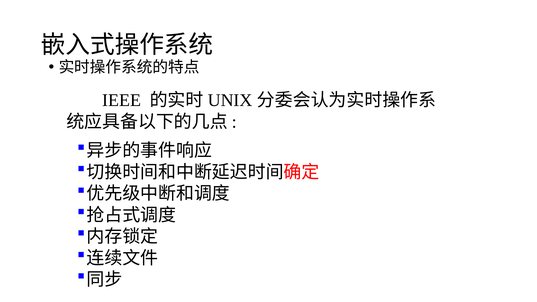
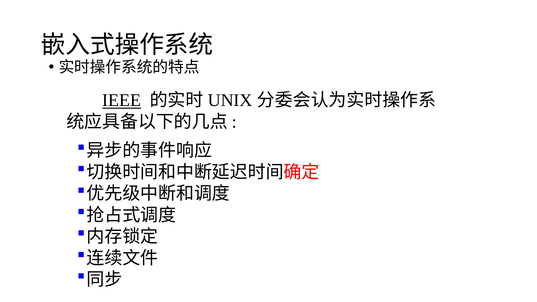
IEEE underline: none -> present
